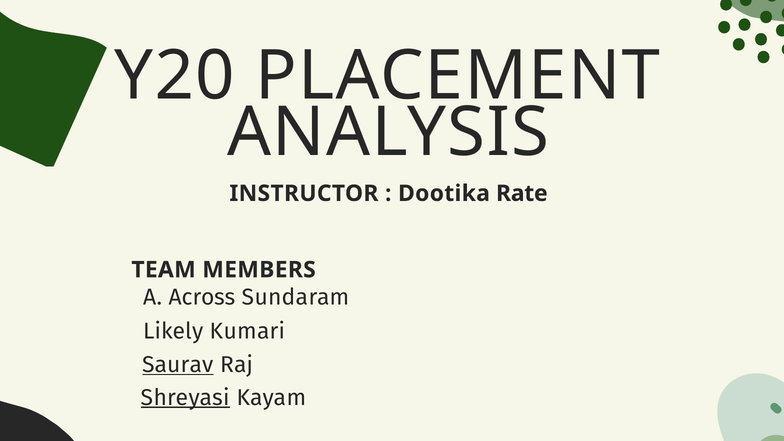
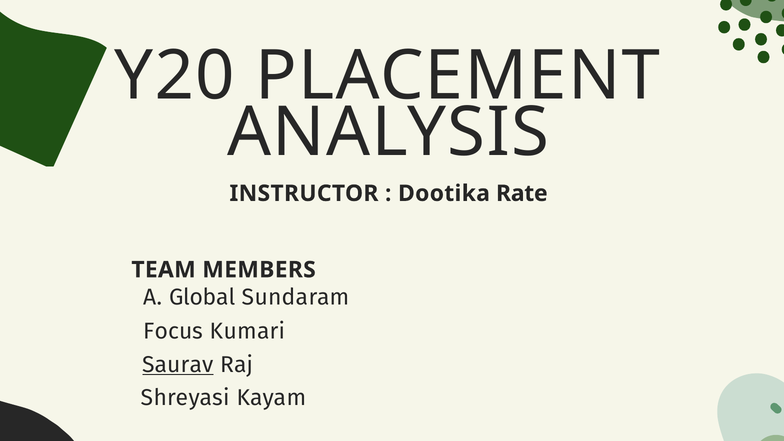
Across: Across -> Global
Likely: Likely -> Focus
Shreyasi underline: present -> none
